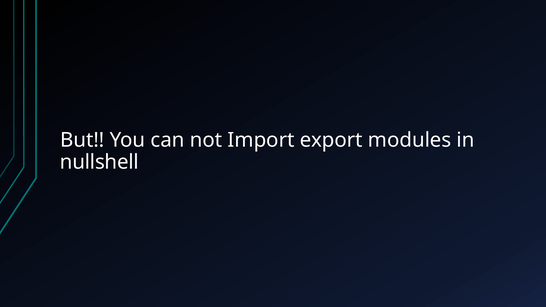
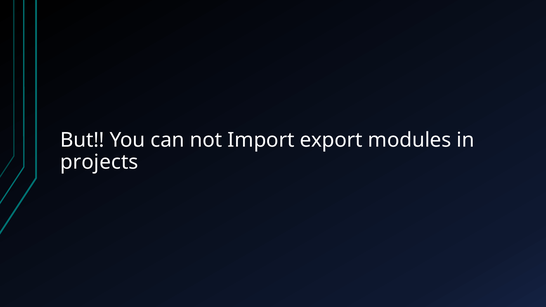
nullshell: nullshell -> projects
